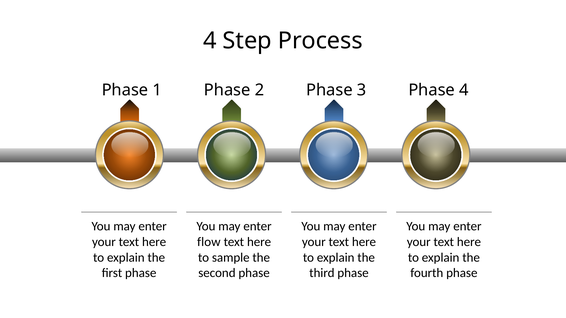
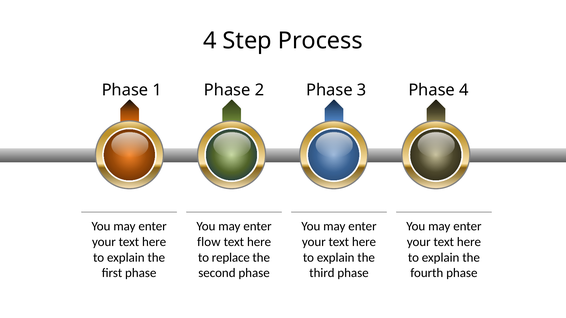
sample: sample -> replace
